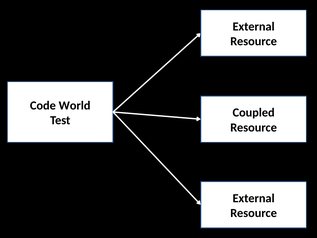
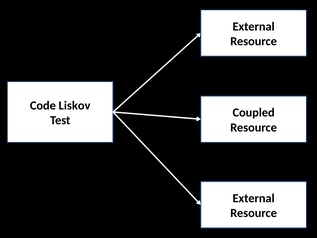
World: World -> Liskov
